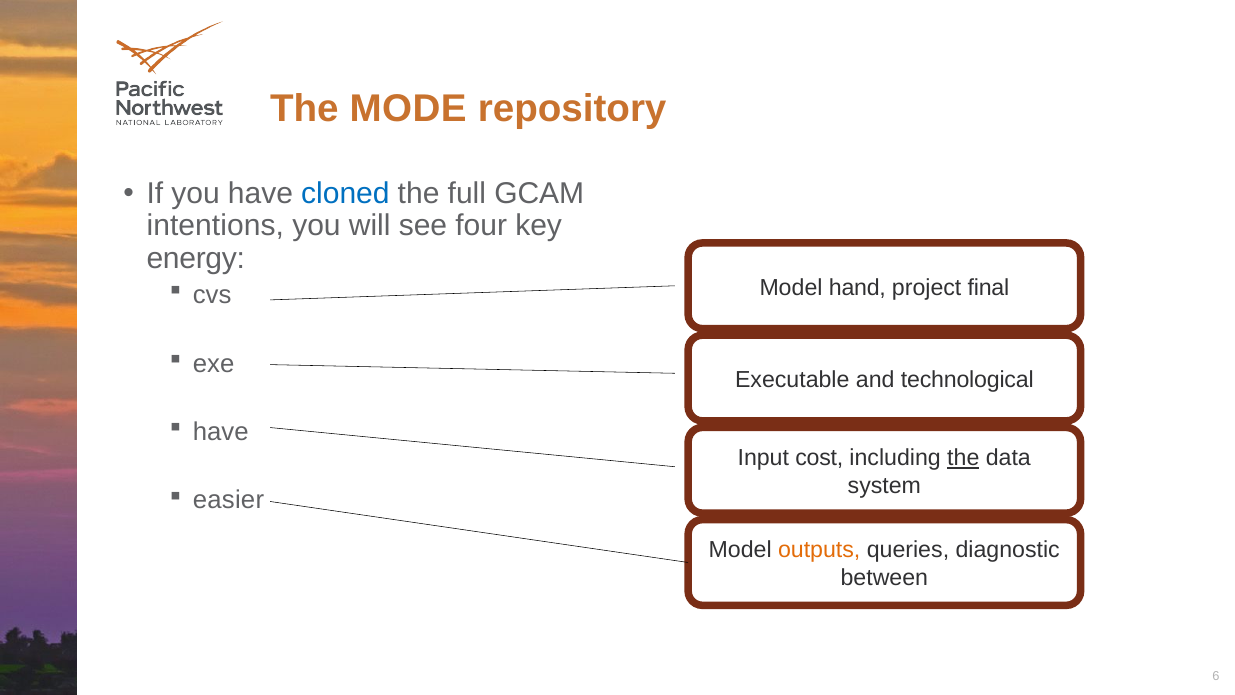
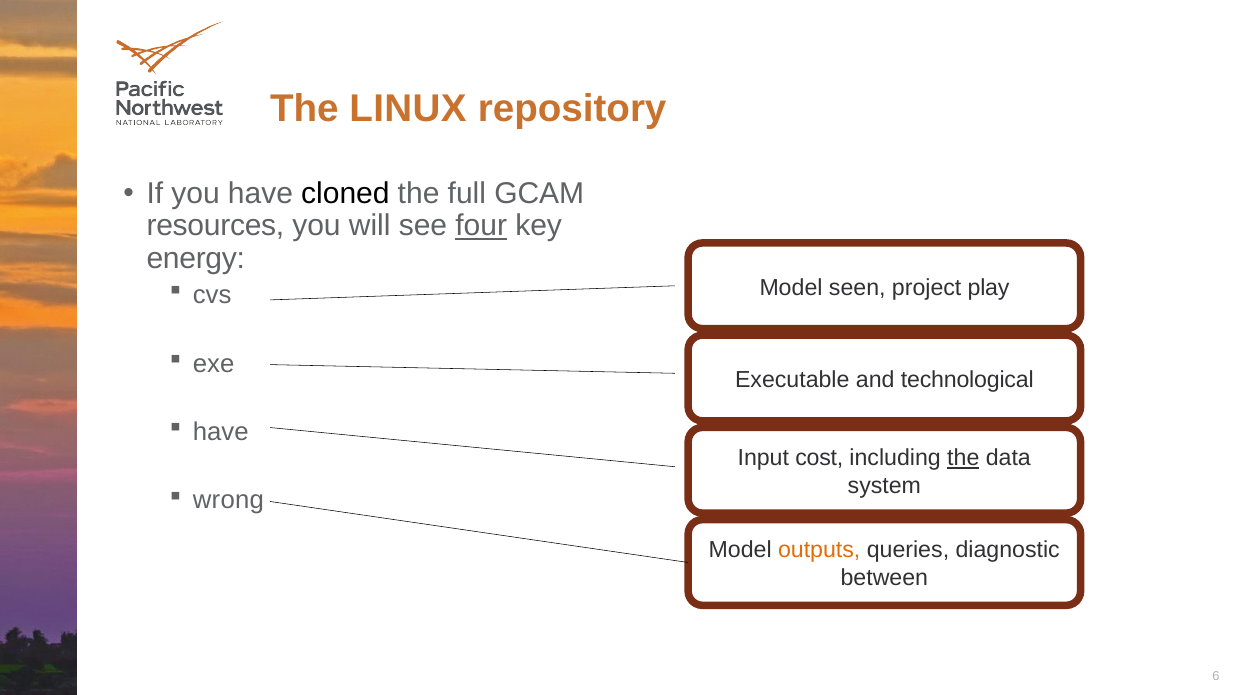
MODE: MODE -> LINUX
cloned colour: blue -> black
intentions: intentions -> resources
four underline: none -> present
hand: hand -> seen
final: final -> play
easier: easier -> wrong
